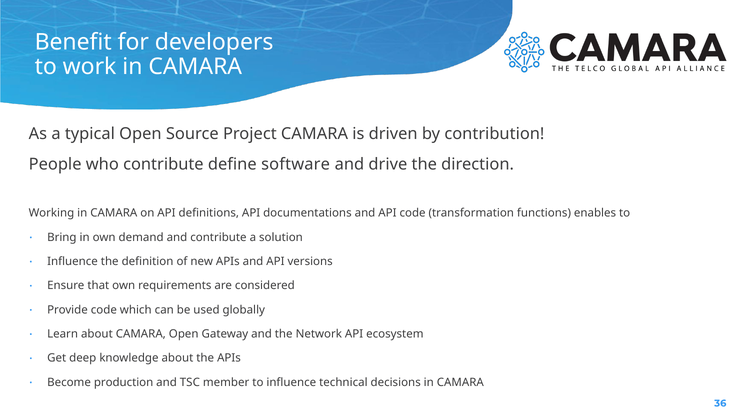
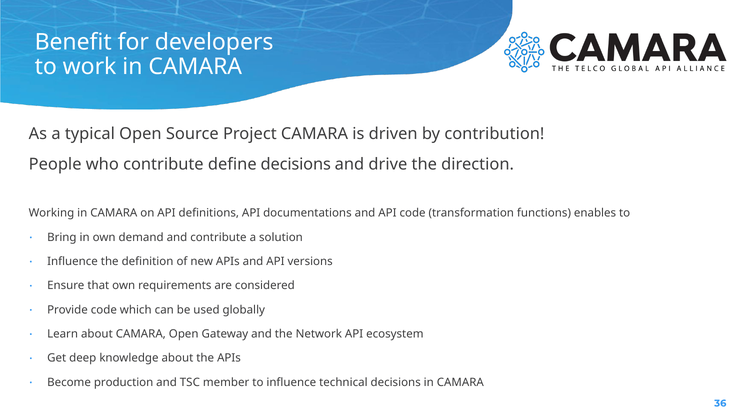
define software: software -> decisions
